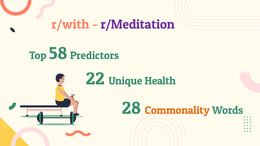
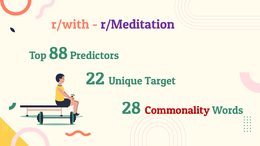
58: 58 -> 88
Health: Health -> Target
Commonality colour: orange -> red
